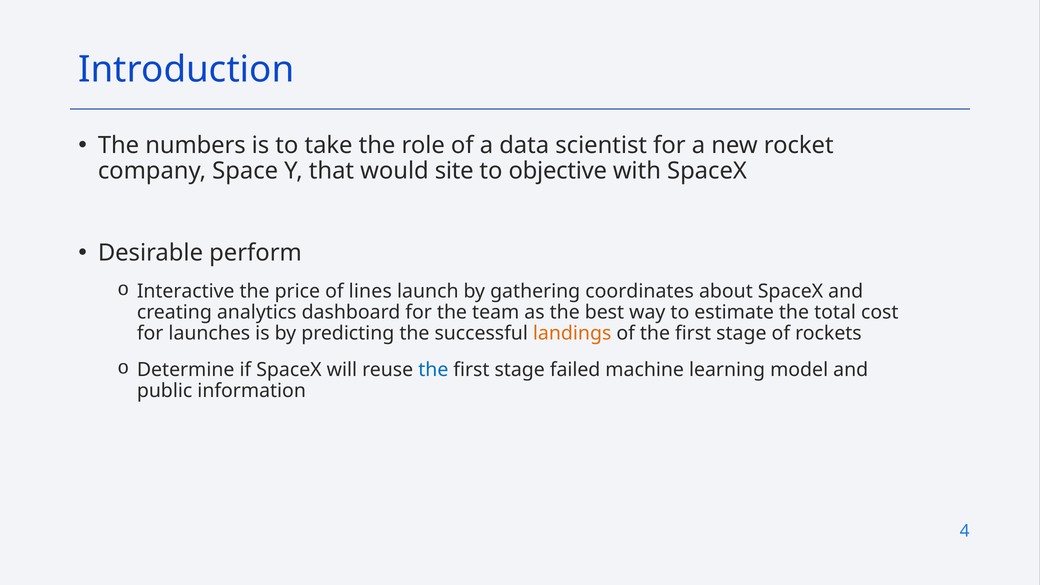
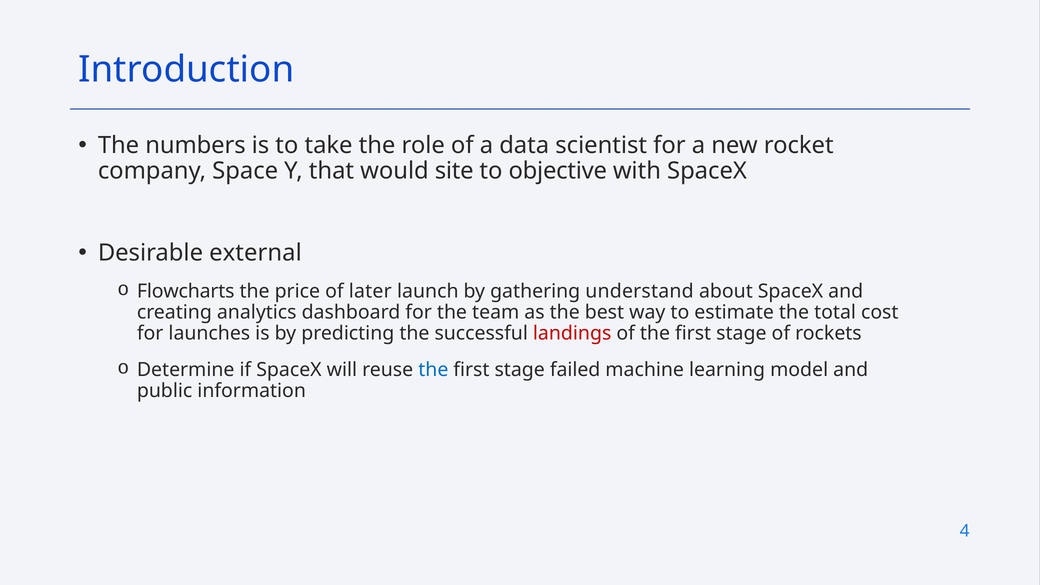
perform: perform -> external
Interactive: Interactive -> Flowcharts
lines: lines -> later
coordinates: coordinates -> understand
landings colour: orange -> red
